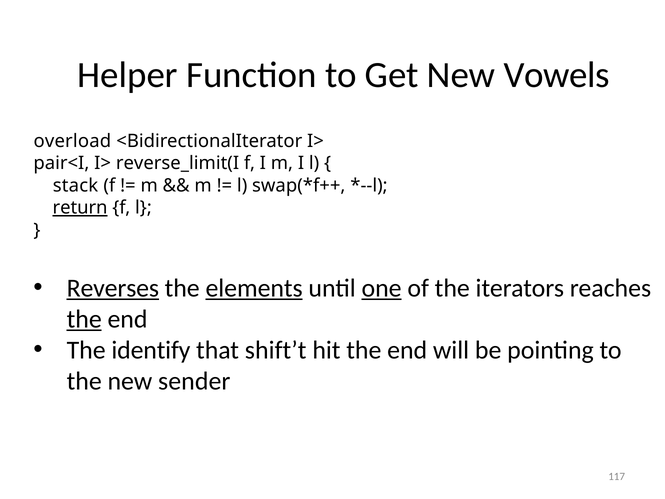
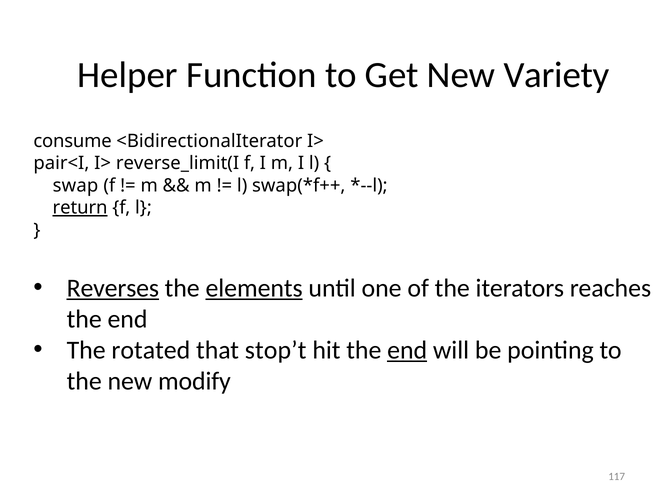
Vowels: Vowels -> Variety
overload: overload -> consume
stack: stack -> swap
one underline: present -> none
the at (84, 319) underline: present -> none
identify: identify -> rotated
shift’t: shift’t -> stop’t
end at (407, 350) underline: none -> present
sender: sender -> modify
